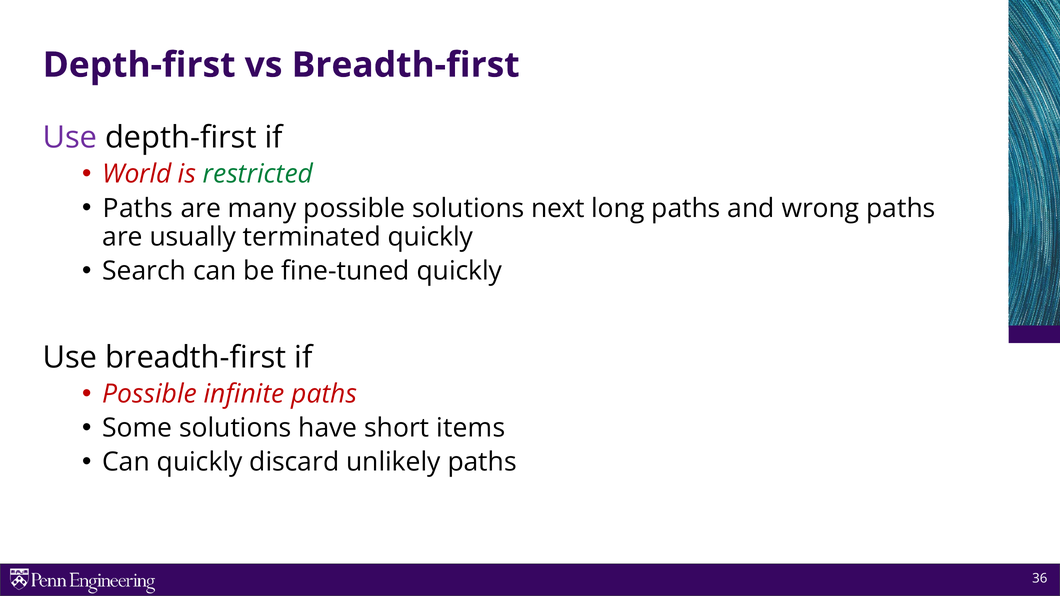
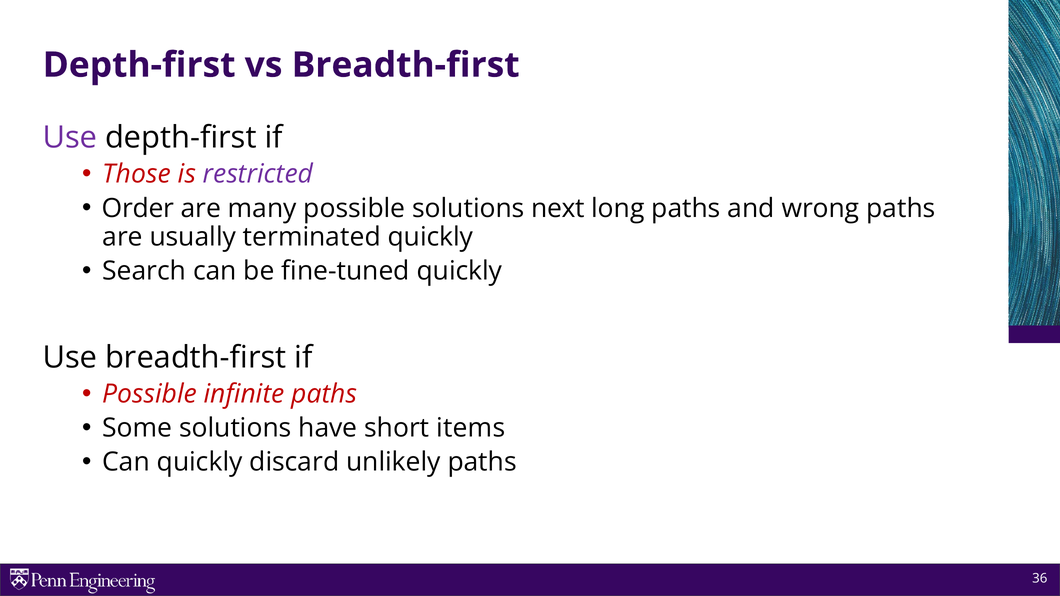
World: World -> Those
restricted colour: green -> purple
Paths at (138, 208): Paths -> Order
